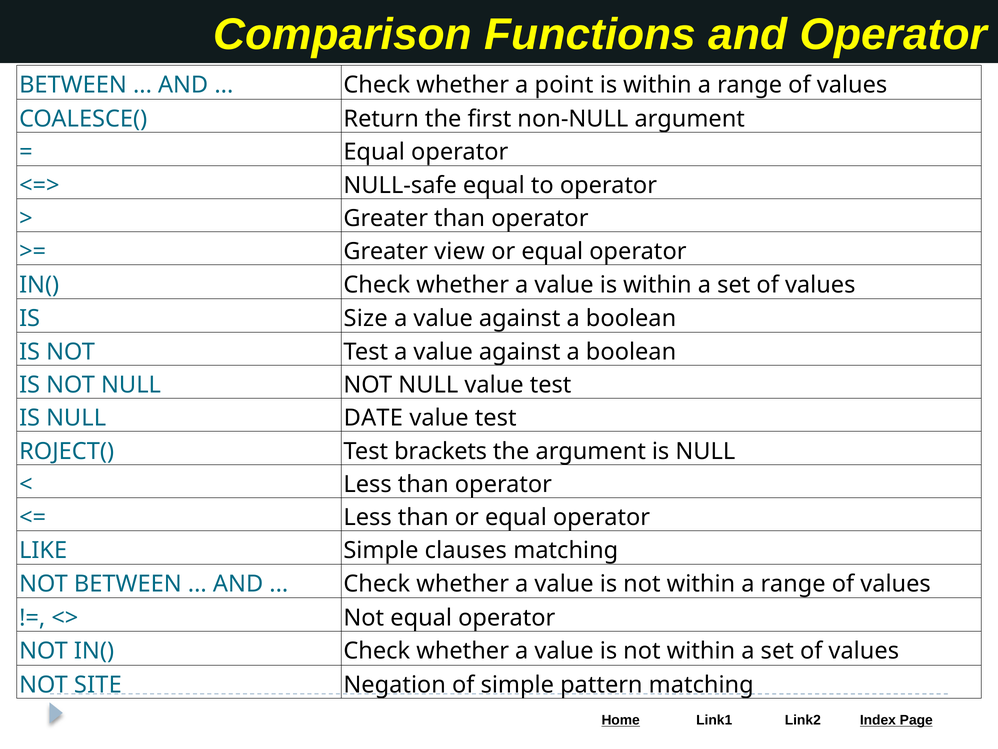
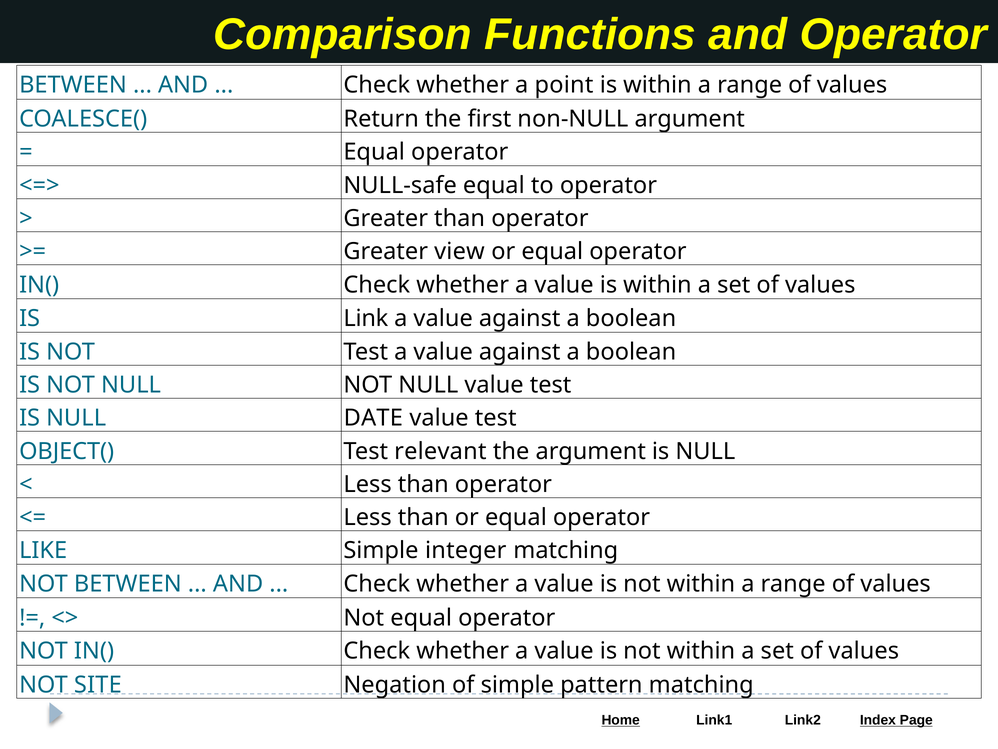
Size: Size -> Link
ROJECT(: ROJECT( -> OBJECT(
brackets: brackets -> relevant
clauses: clauses -> integer
